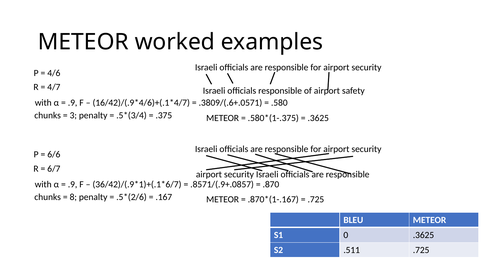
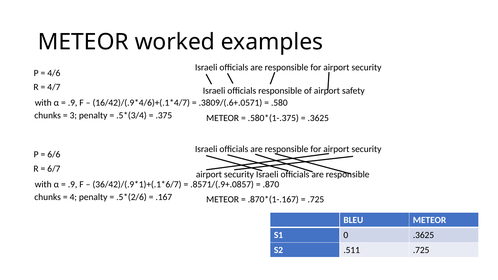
8: 8 -> 4
